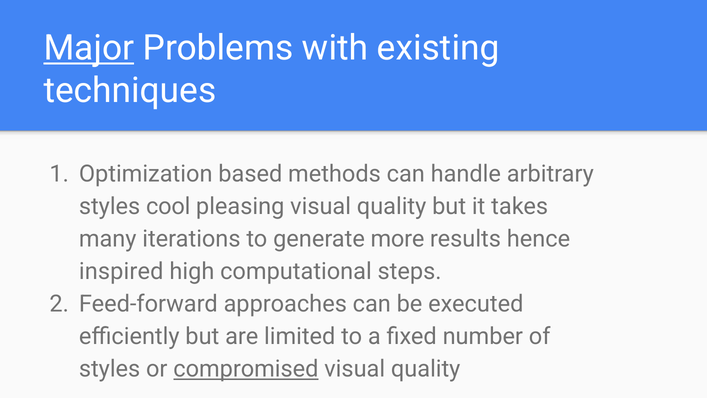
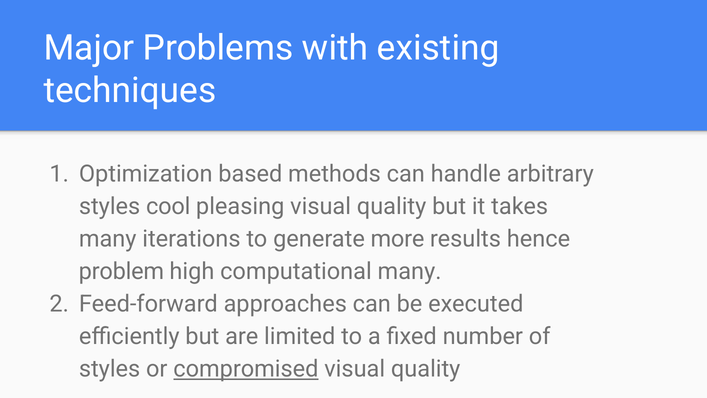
Major underline: present -> none
inspired: inspired -> problem
computational steps: steps -> many
